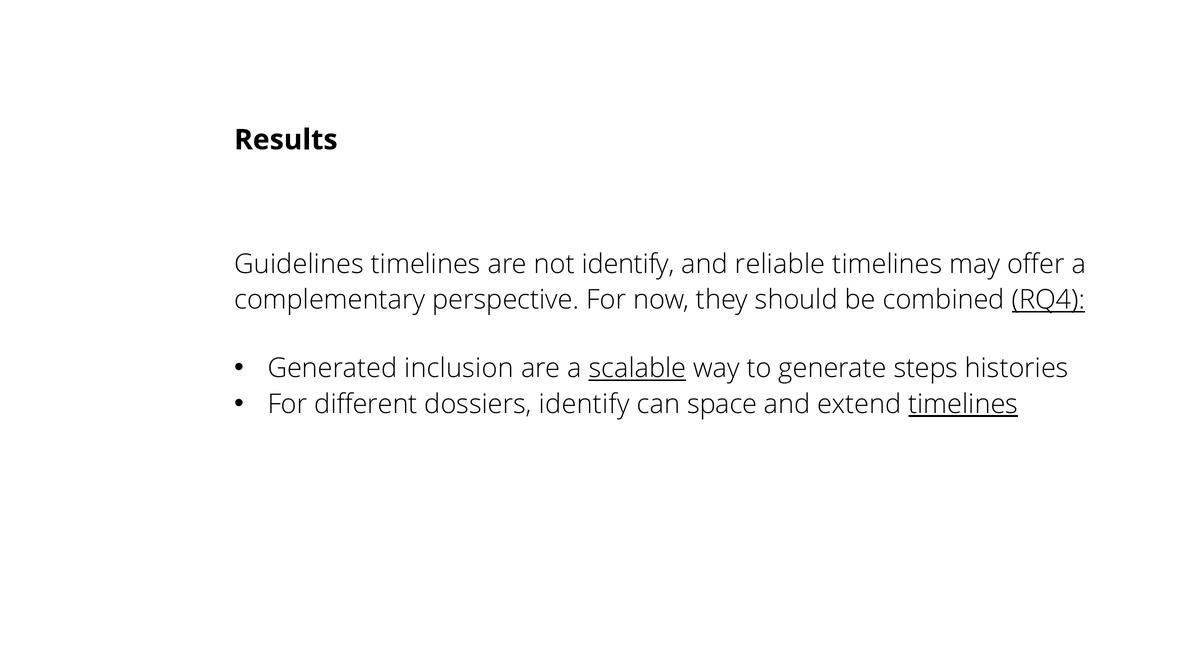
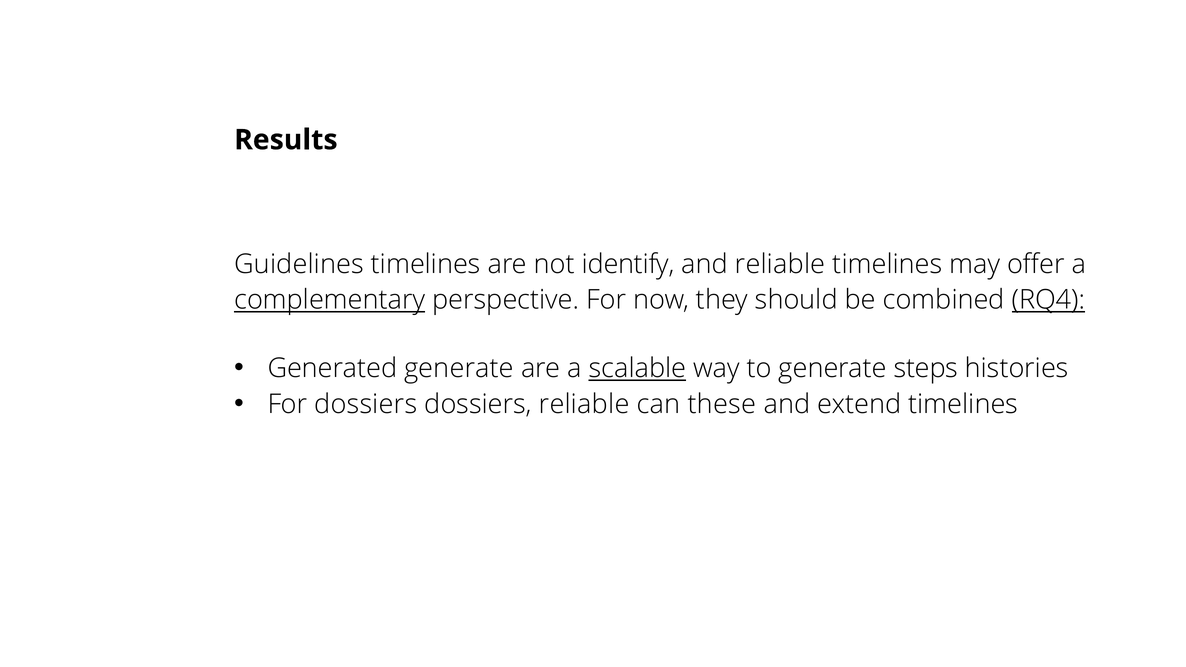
complementary underline: none -> present
Generated inclusion: inclusion -> generate
For different: different -> dossiers
dossiers identify: identify -> reliable
space: space -> these
timelines at (963, 404) underline: present -> none
